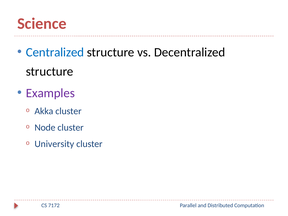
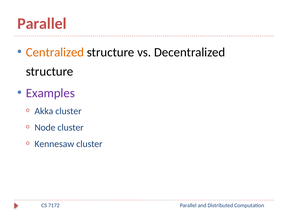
Science at (42, 24): Science -> Parallel
Centralized colour: blue -> orange
University: University -> Kennesaw
